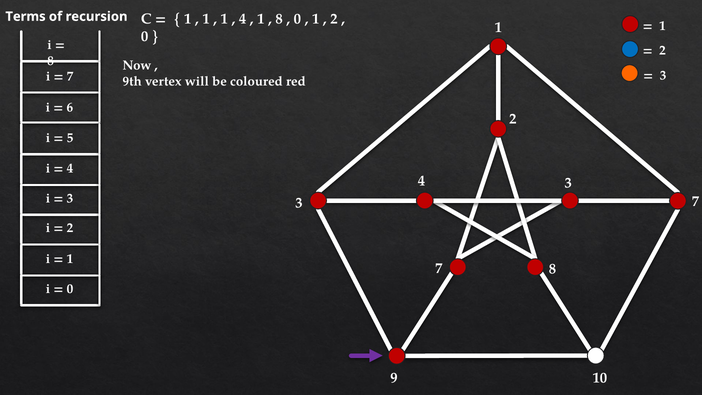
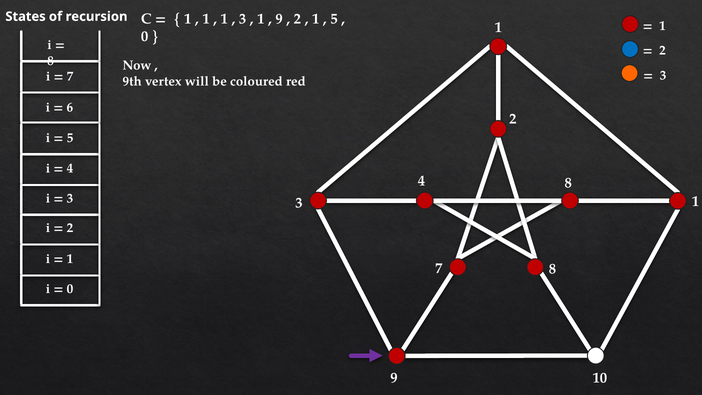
Terms: Terms -> States
4 at (243, 19): 4 -> 3
8 at (279, 19): 8 -> 9
0 at (297, 19): 0 -> 2
2 at (334, 19): 2 -> 5
4 3: 3 -> 8
7 at (696, 201): 7 -> 1
